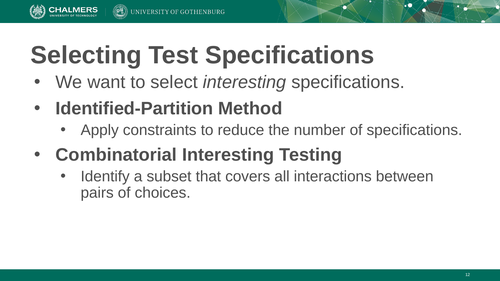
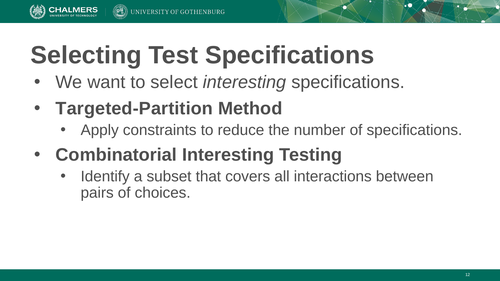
Identified-Partition: Identified-Partition -> Targeted-Partition
